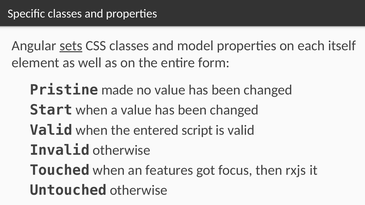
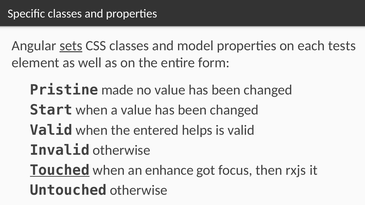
itself: itself -> tests
script: script -> helps
Touched underline: none -> present
features: features -> enhance
